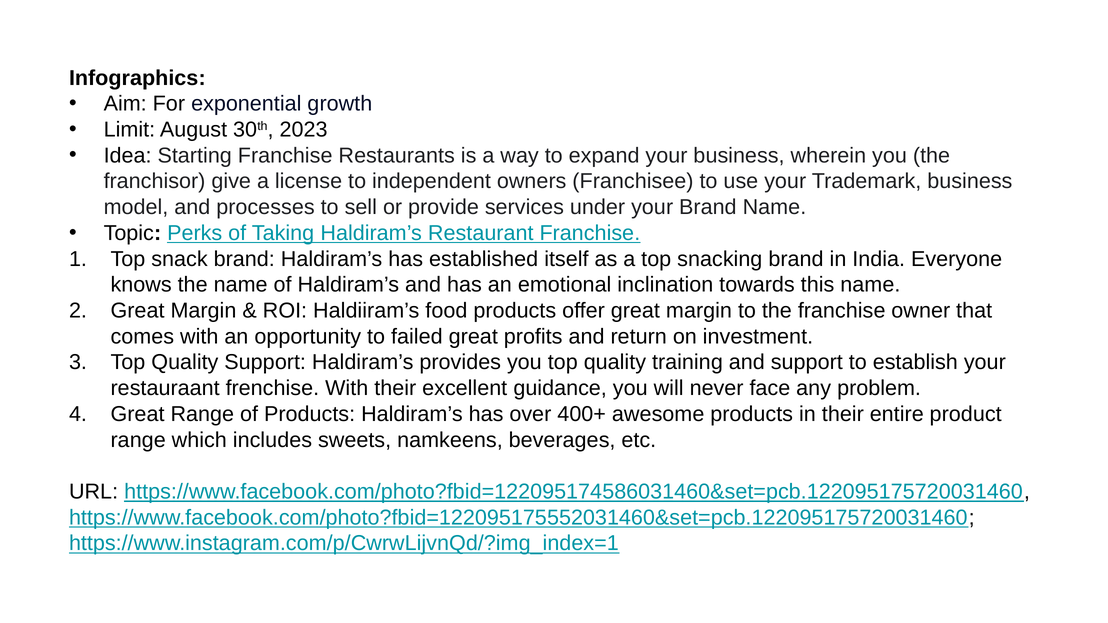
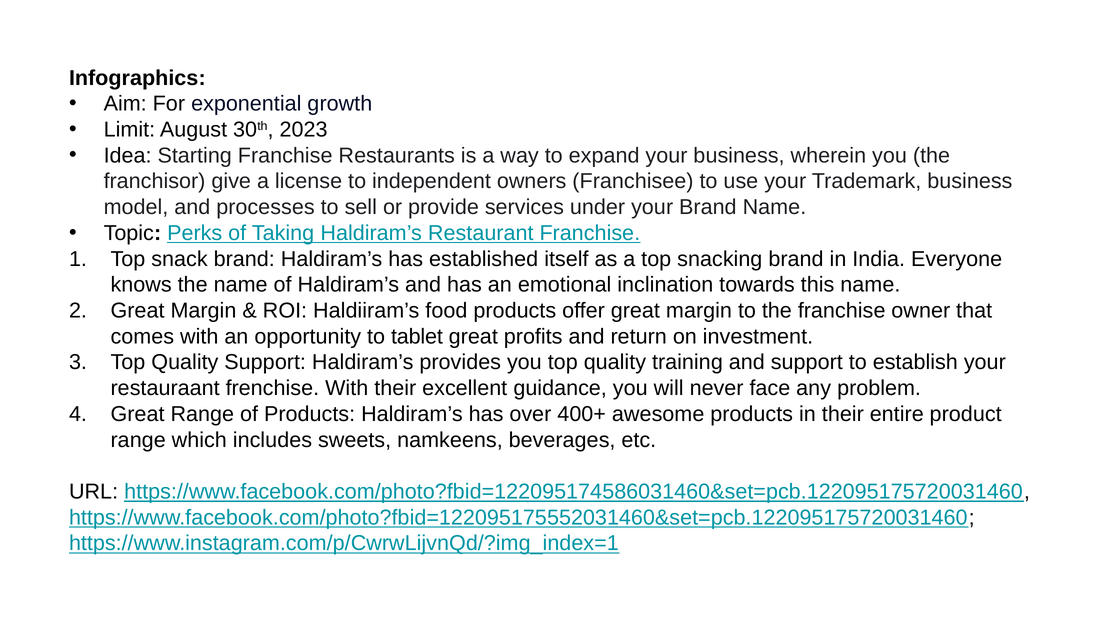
failed: failed -> tablet
